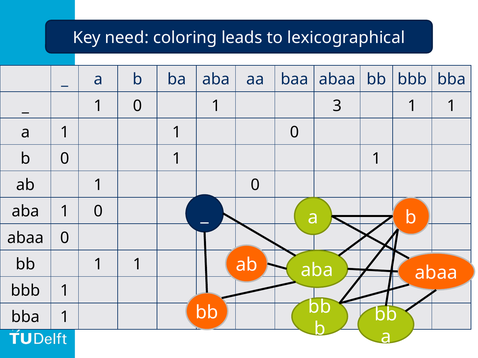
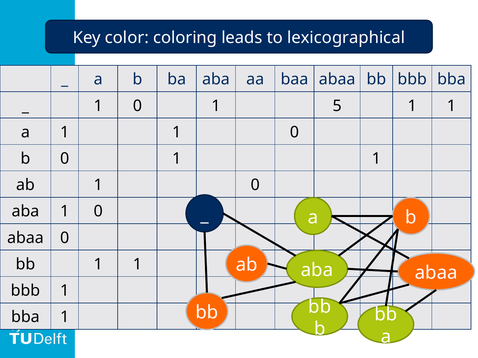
need: need -> color
3: 3 -> 5
